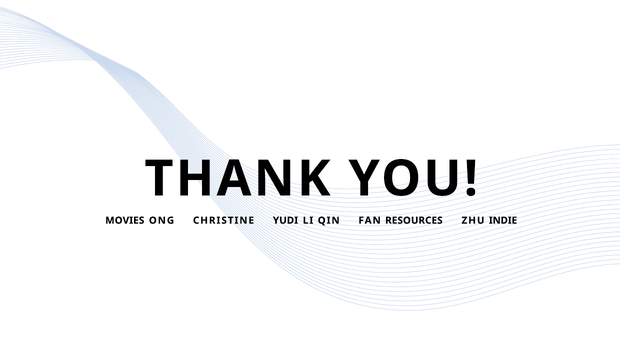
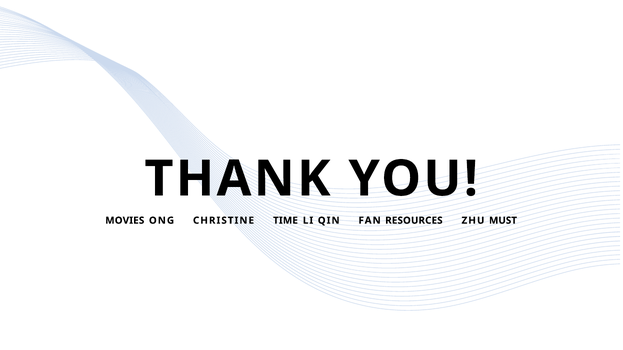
YUDI: YUDI -> TIME
INDIE: INDIE -> MUST
